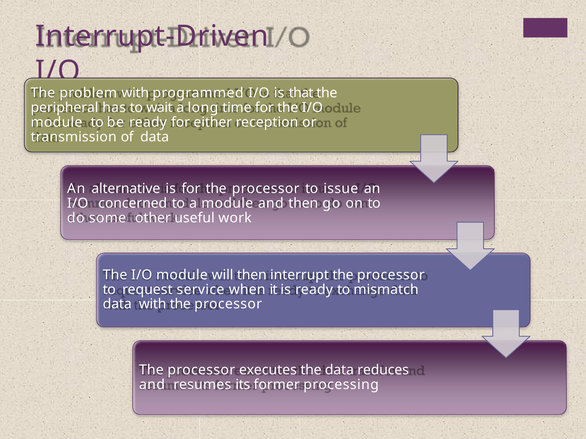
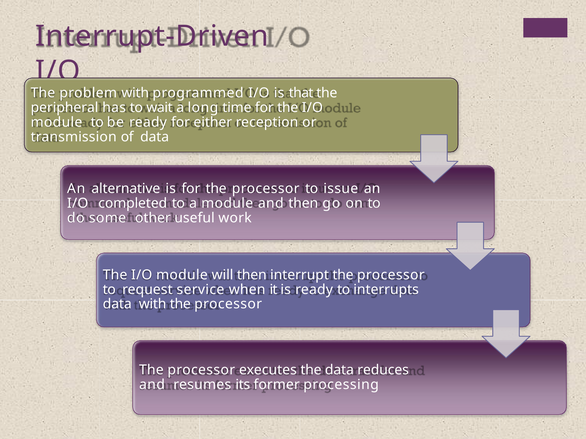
concerned: concerned -> completed
mismatch: mismatch -> interrupts
